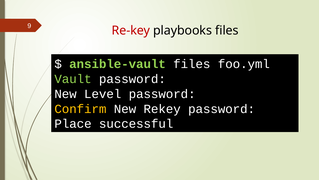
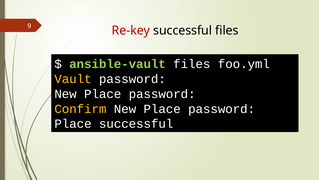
Re-key playbooks: playbooks -> successful
Vault colour: light green -> yellow
Level at (103, 94): Level -> Place
Rekey at (162, 109): Rekey -> Place
